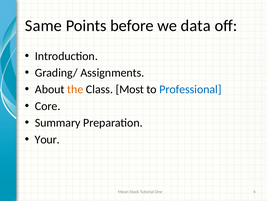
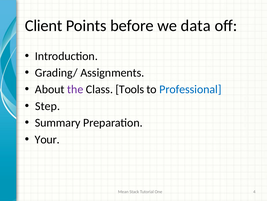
Same: Same -> Client
the colour: orange -> purple
Most: Most -> Tools
Core: Core -> Step
